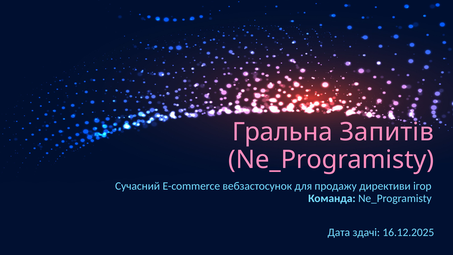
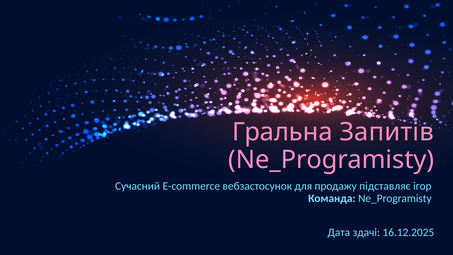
директиви: директиви -> підставляє
